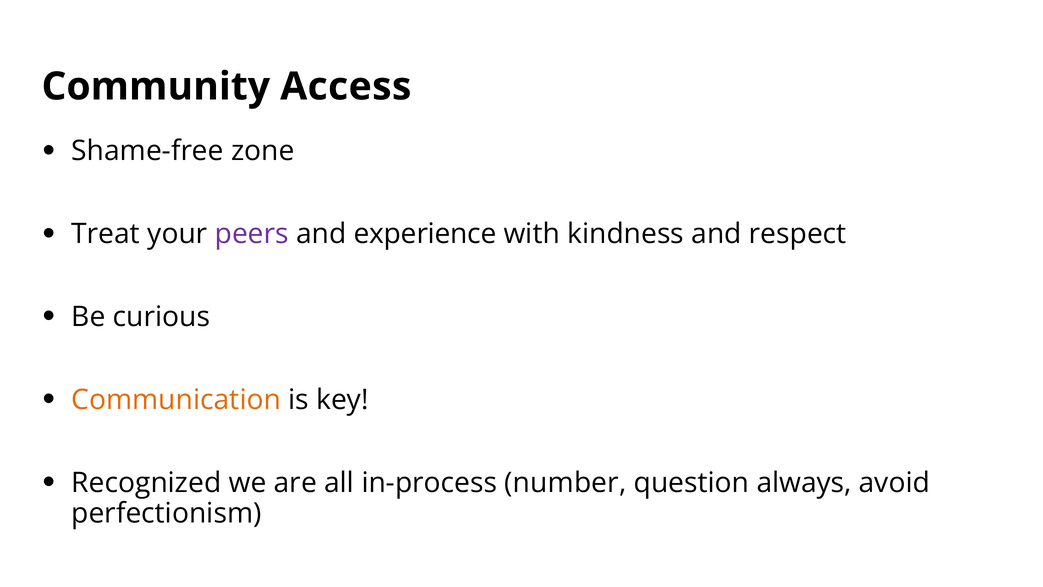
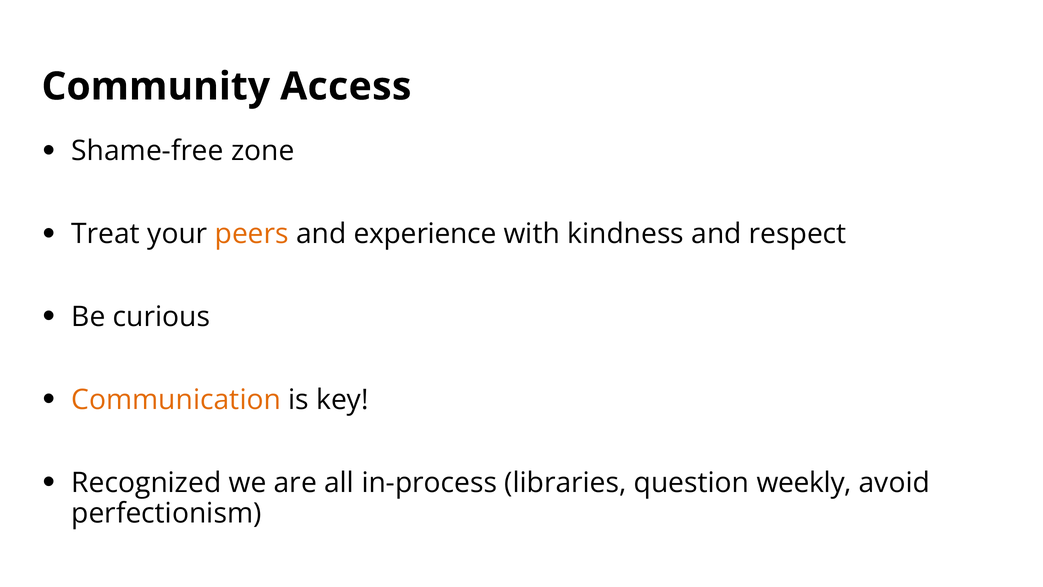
peers colour: purple -> orange
number: number -> libraries
always: always -> weekly
